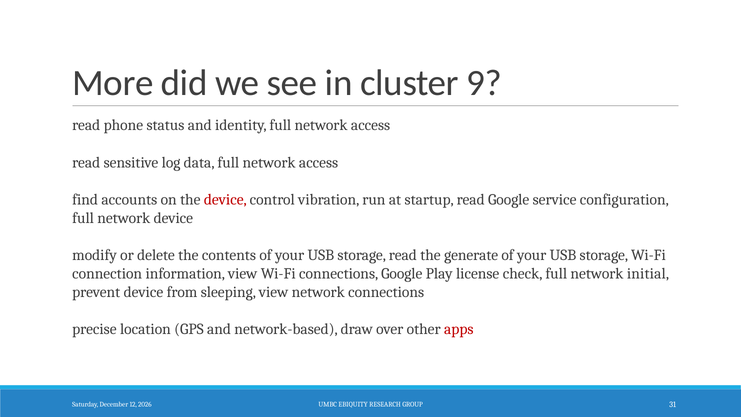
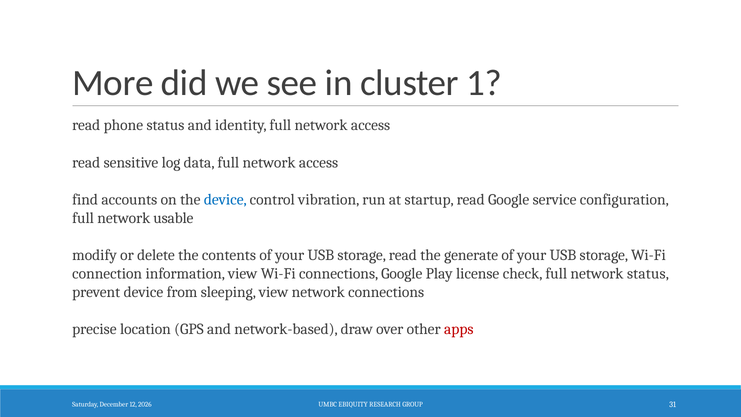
9: 9 -> 1
device at (225, 199) colour: red -> blue
network device: device -> usable
network initial: initial -> status
